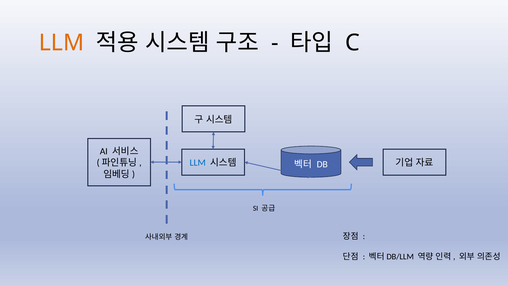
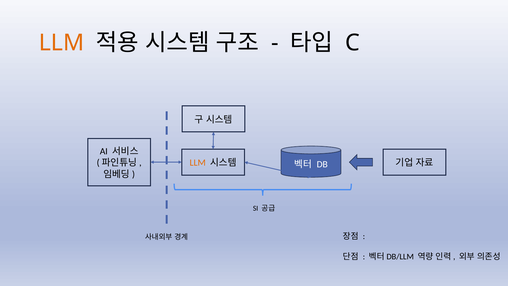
LLM at (198, 163) colour: blue -> orange
